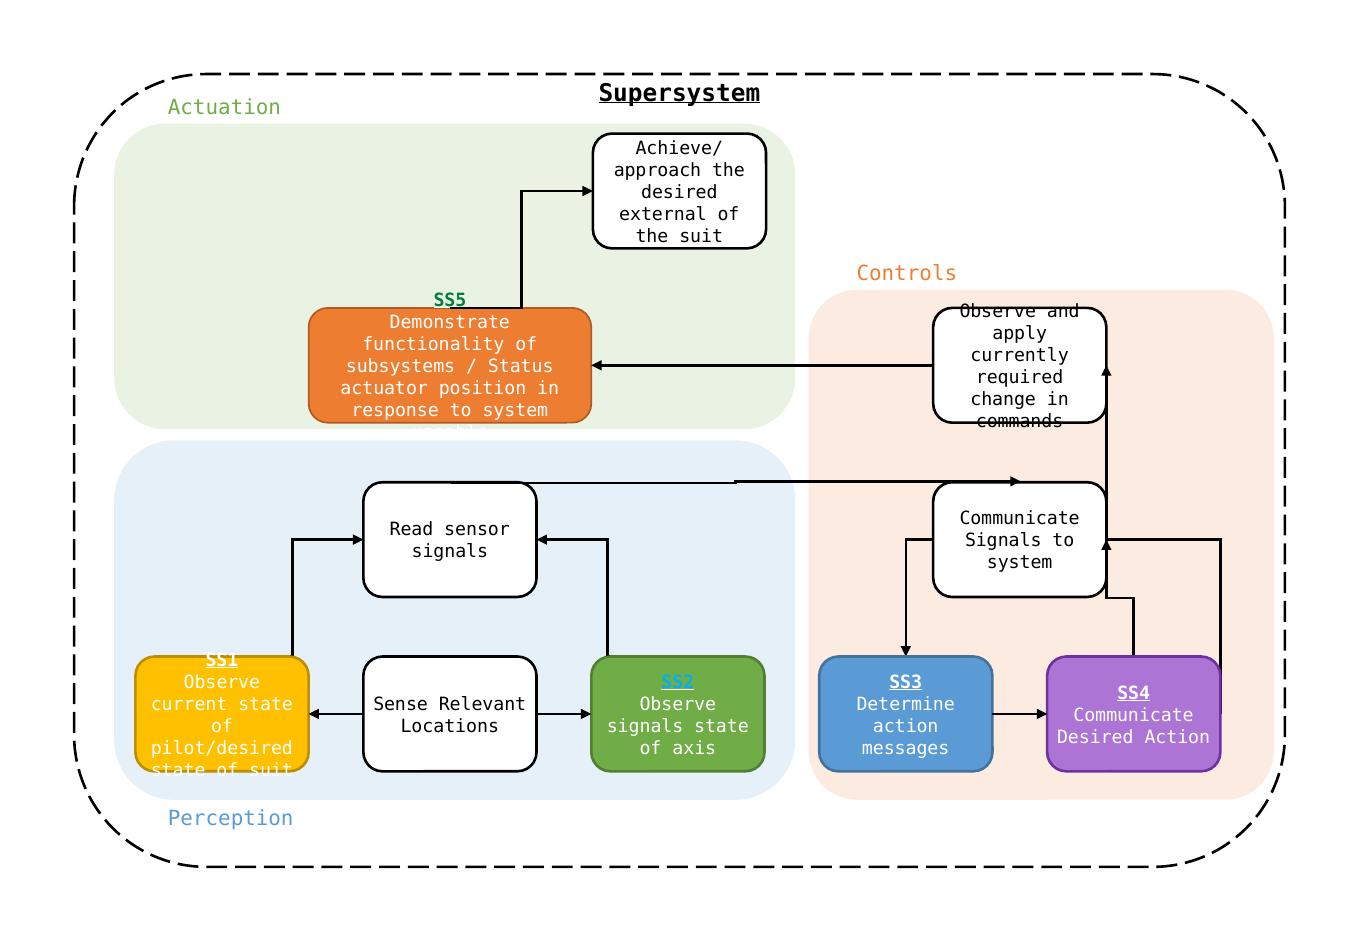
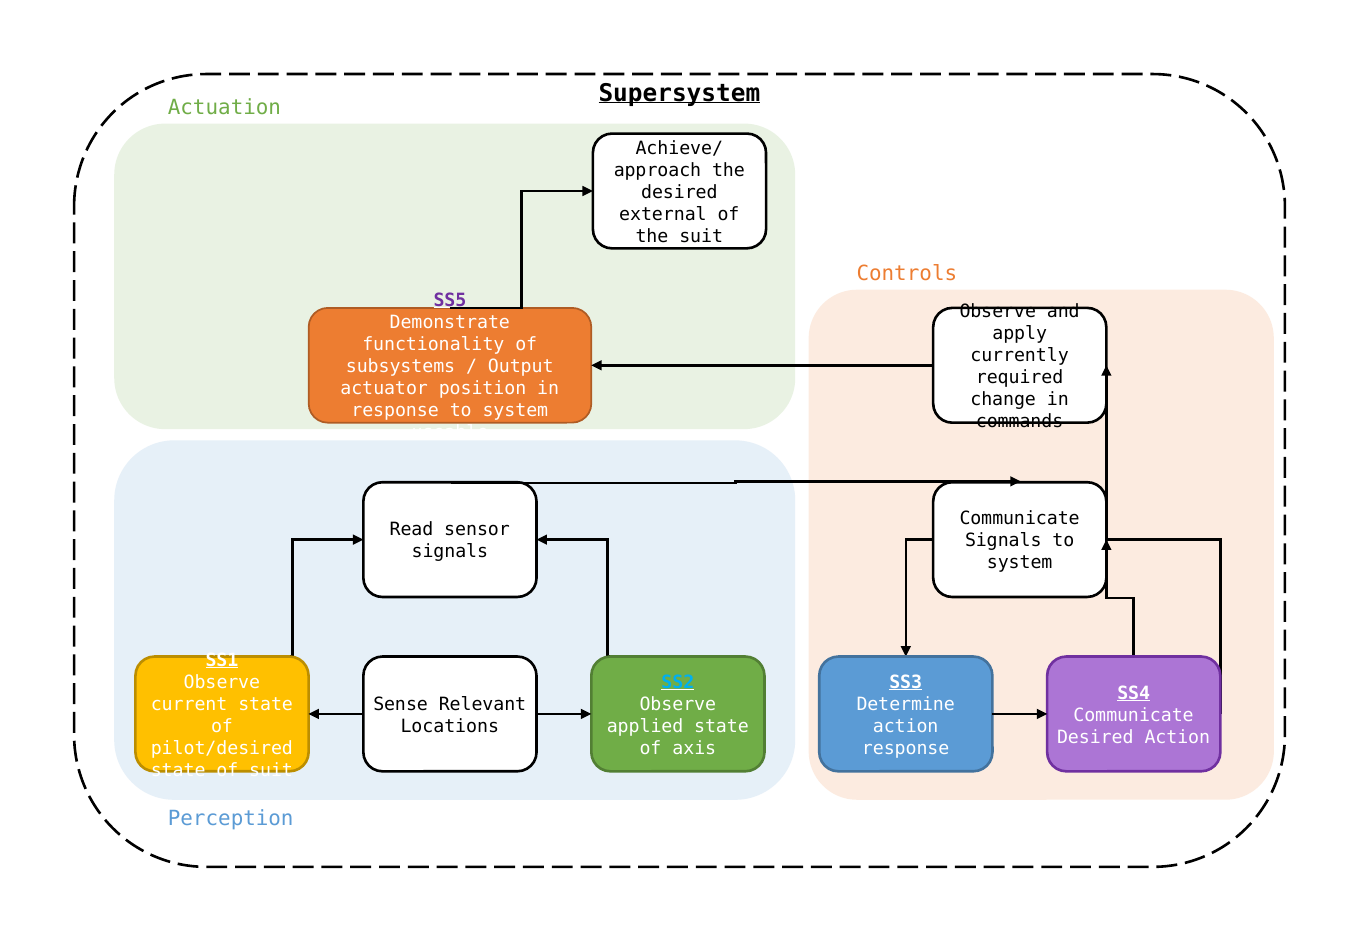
SS5 colour: green -> purple
Status: Status -> Output
signals at (645, 726): signals -> applied
messages at (906, 748): messages -> response
